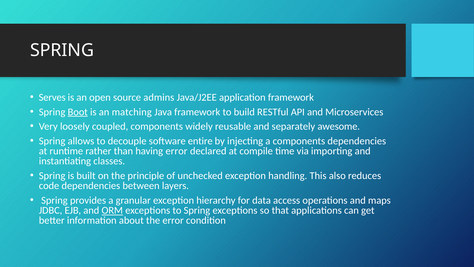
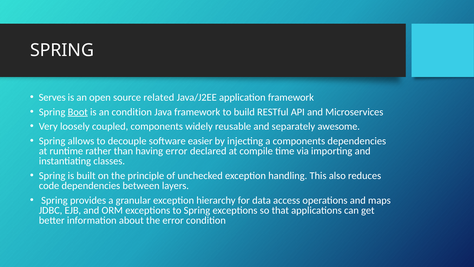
admins: admins -> related
an matching: matching -> condition
entire: entire -> easier
ORM underline: present -> none
